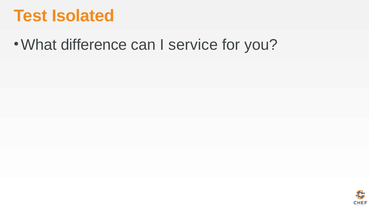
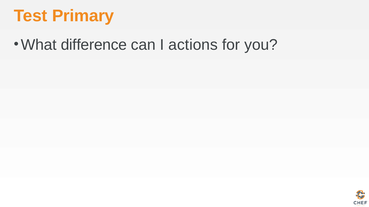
Isolated: Isolated -> Primary
service: service -> actions
